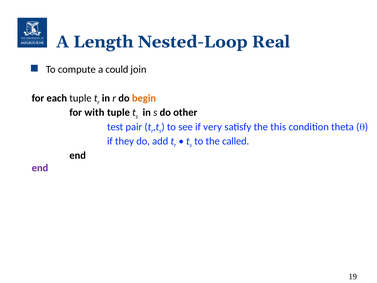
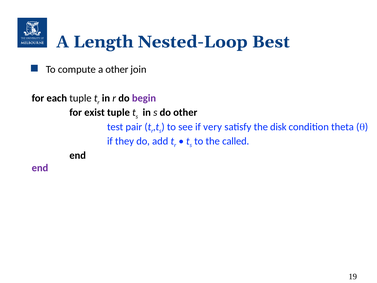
Real: Real -> Best
a could: could -> other
begin colour: orange -> purple
with: with -> exist
this: this -> disk
